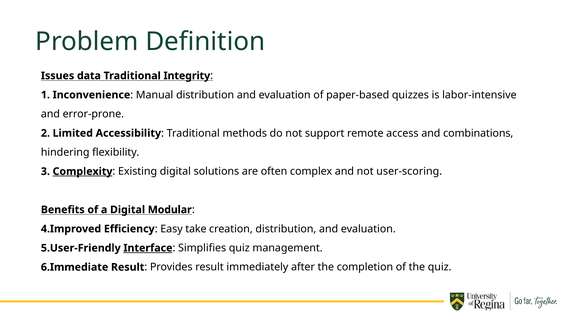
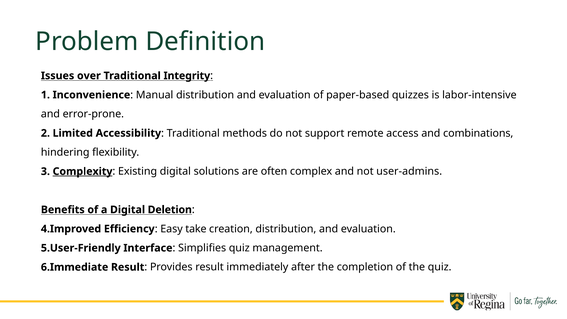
data: data -> over
user-scoring: user-scoring -> user-admins
Modular: Modular -> Deletion
Interface underline: present -> none
